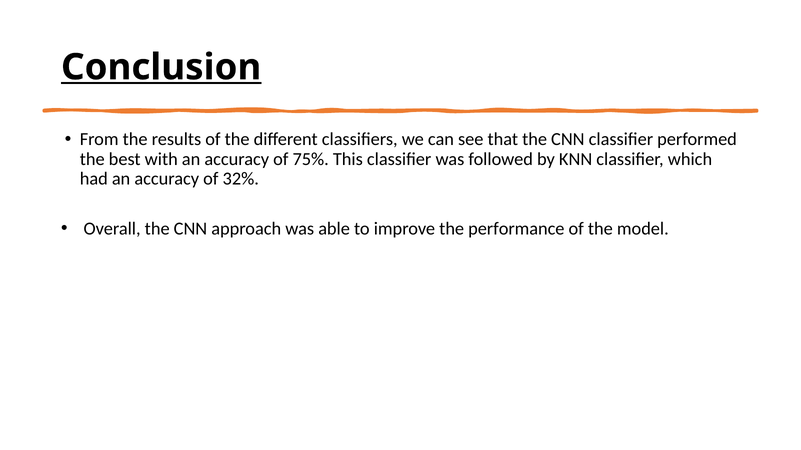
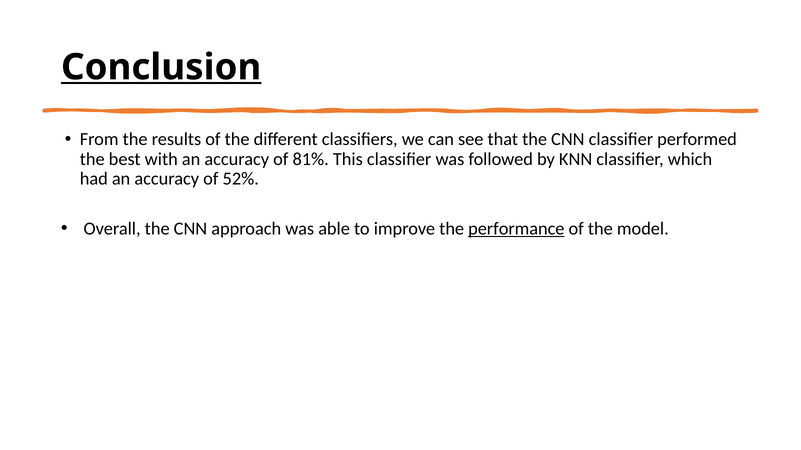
75%: 75% -> 81%
32%: 32% -> 52%
performance underline: none -> present
